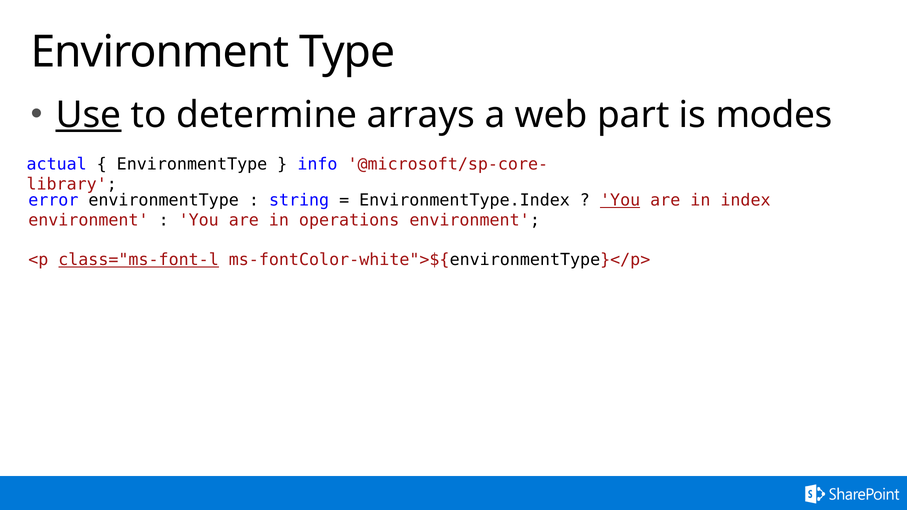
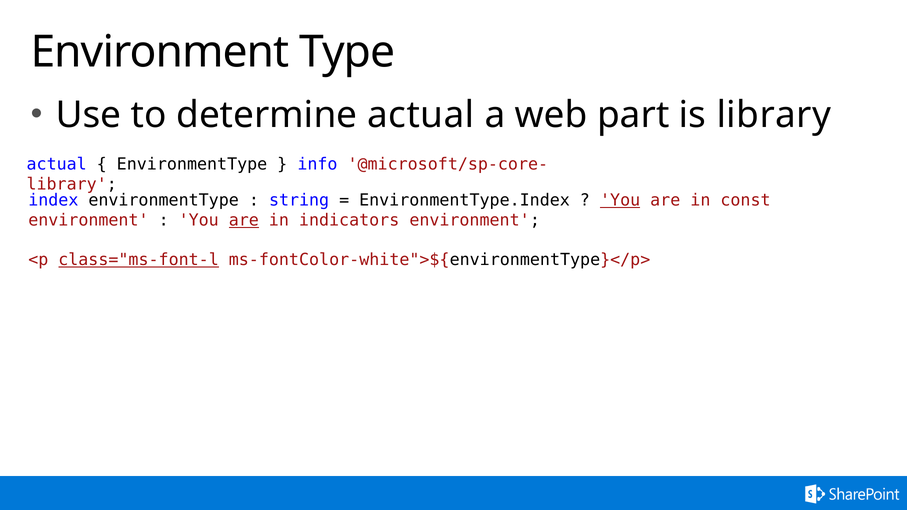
Use underline: present -> none
determine arrays: arrays -> actual
is modes: modes -> library
error: error -> index
index: index -> const
are at (244, 220) underline: none -> present
operations: operations -> indicators
